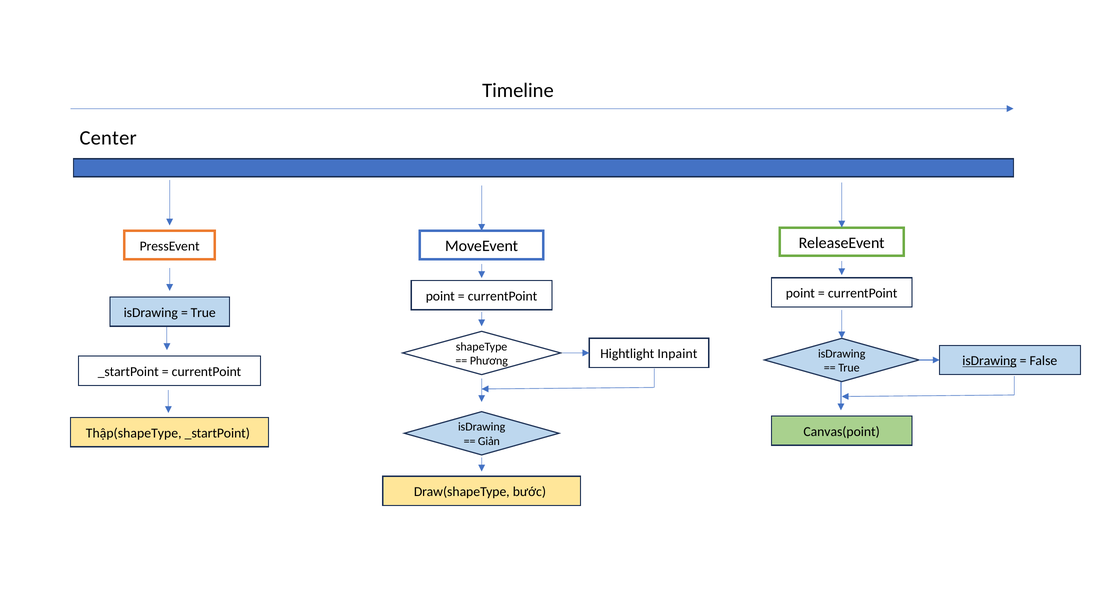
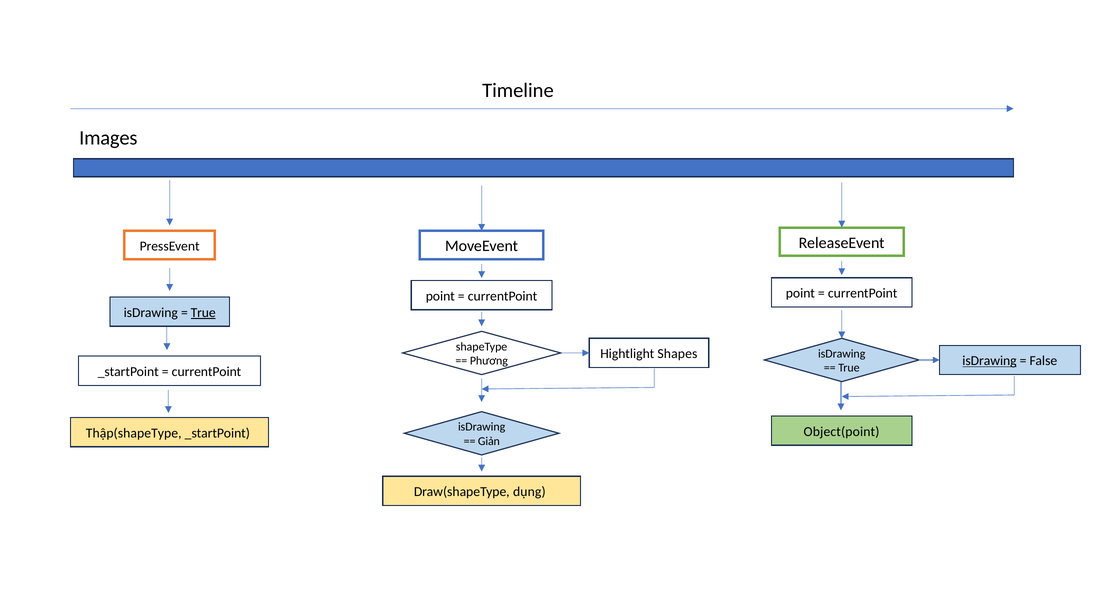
Center: Center -> Images
True at (203, 313) underline: none -> present
Inpaint: Inpaint -> Shapes
Canvas(point: Canvas(point -> Object(point
bước: bước -> dụng
